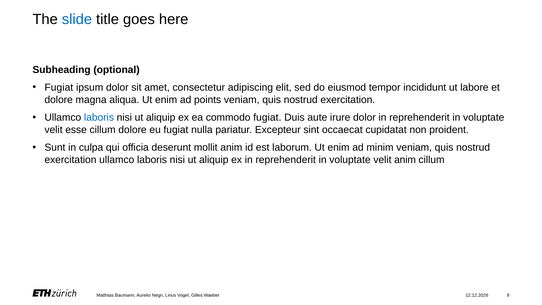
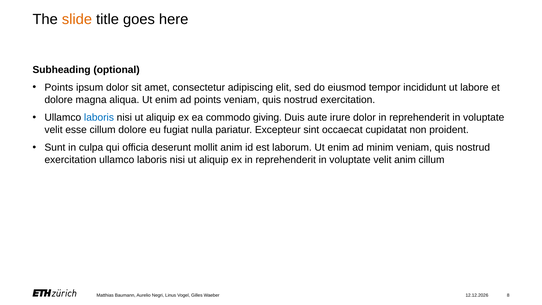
slide colour: blue -> orange
Fugiat at (59, 87): Fugiat -> Points
commodo fugiat: fugiat -> giving
